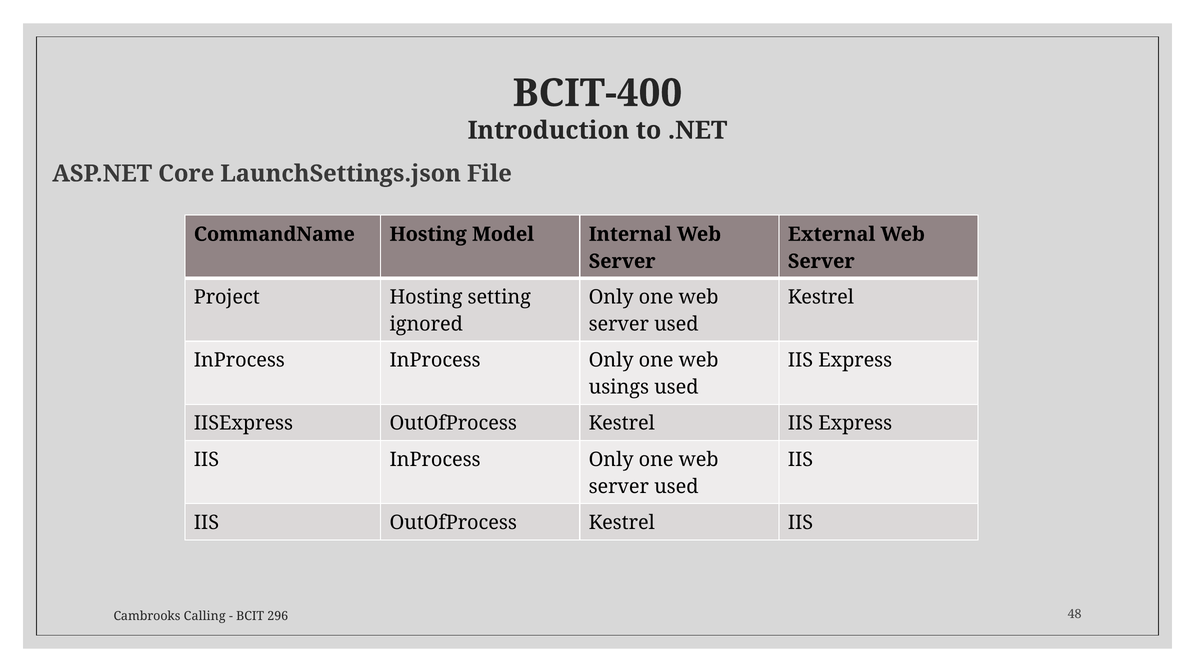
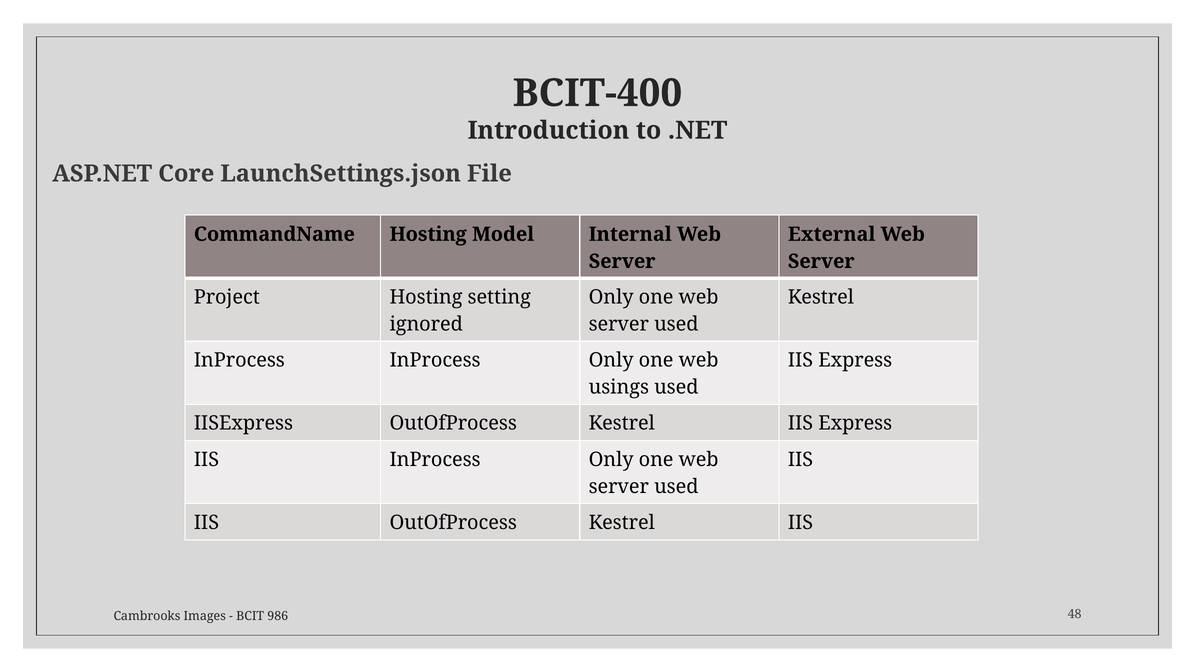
Calling: Calling -> Images
296: 296 -> 986
